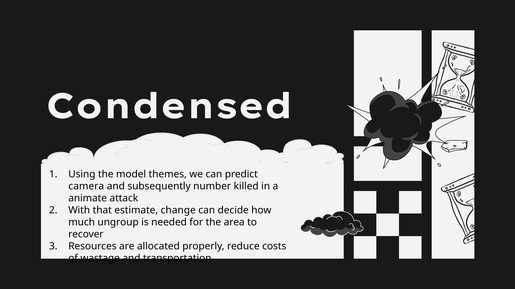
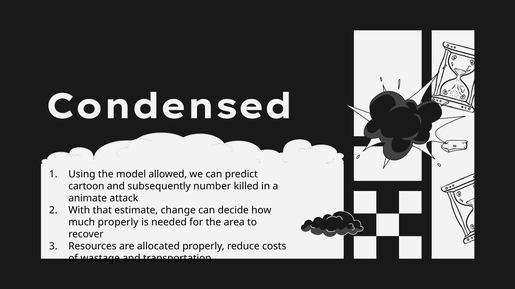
themes: themes -> allowed
camera: camera -> cartoon
much ungroup: ungroup -> properly
